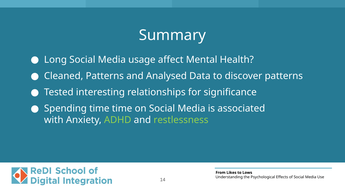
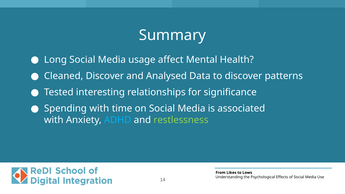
Cleaned Patterns: Patterns -> Discover
Spending time: time -> with
ADHD colour: light green -> light blue
